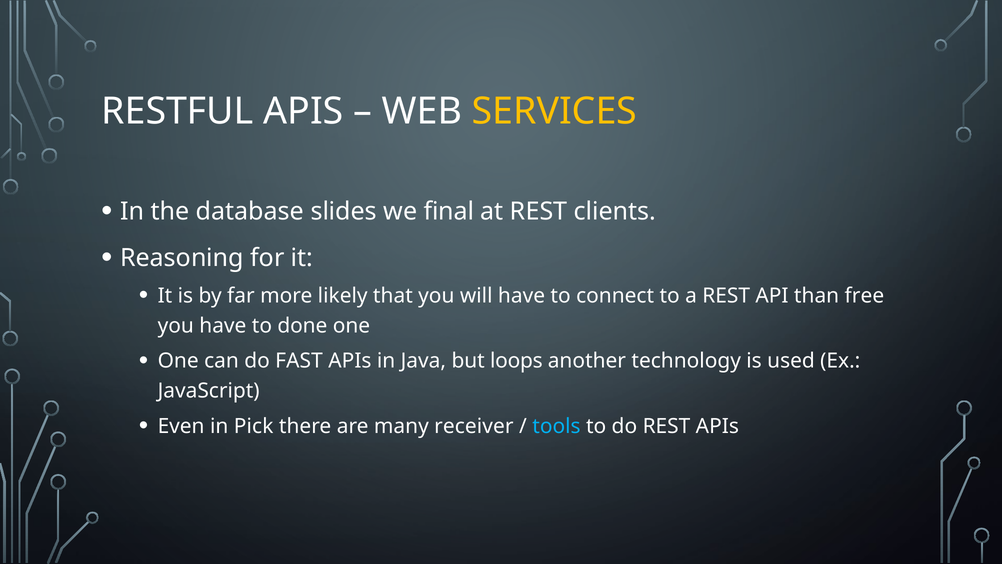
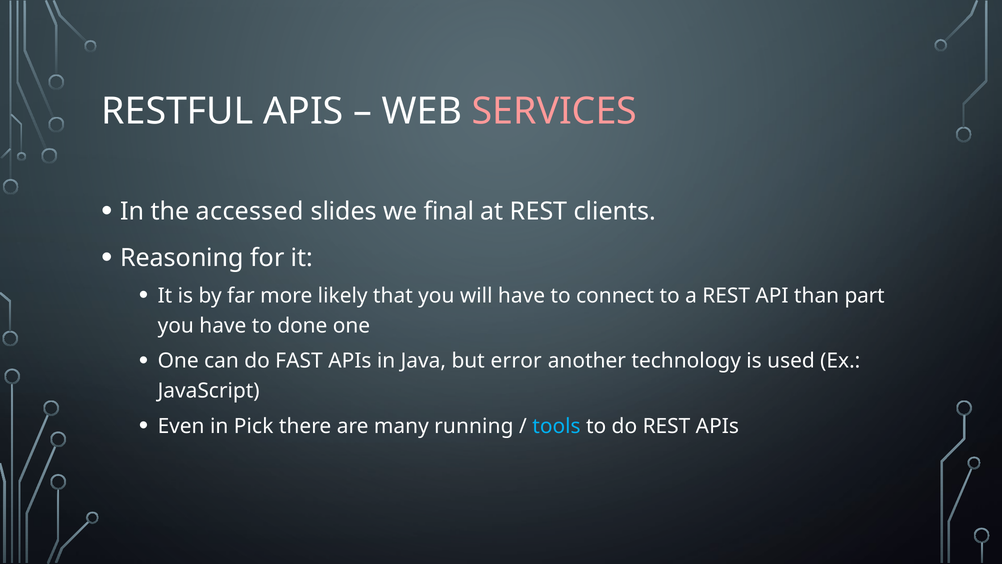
SERVICES colour: yellow -> pink
database: database -> accessed
free: free -> part
loops: loops -> error
receiver: receiver -> running
